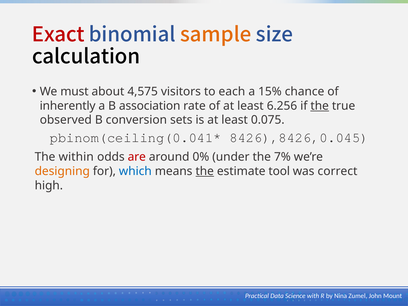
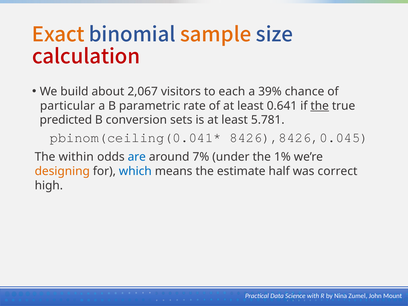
Exact colour: red -> orange
calculation colour: black -> red
must: must -> build
4,575: 4,575 -> 2,067
15%: 15% -> 39%
inherently: inherently -> particular
association: association -> parametric
6.256: 6.256 -> 0.641
observed: observed -> predicted
0.075: 0.075 -> 5.781
are colour: red -> blue
0%: 0% -> 7%
7%: 7% -> 1%
the at (205, 171) underline: present -> none
tool: tool -> half
